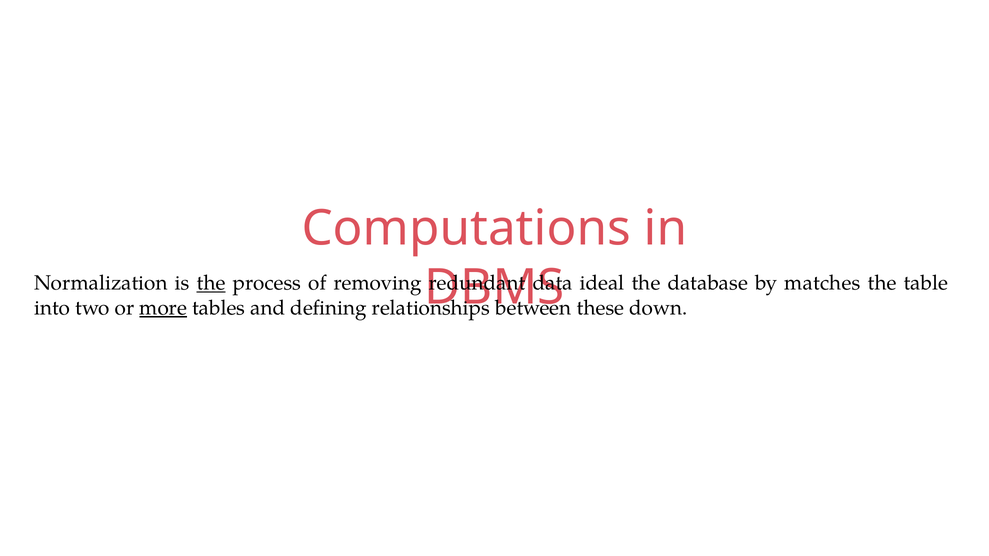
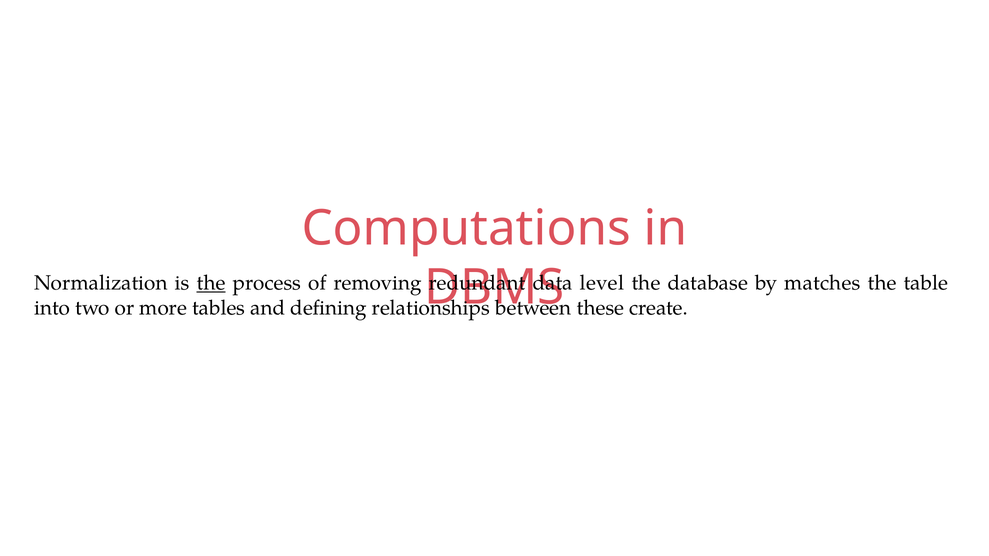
ideal: ideal -> level
more underline: present -> none
down: down -> create
